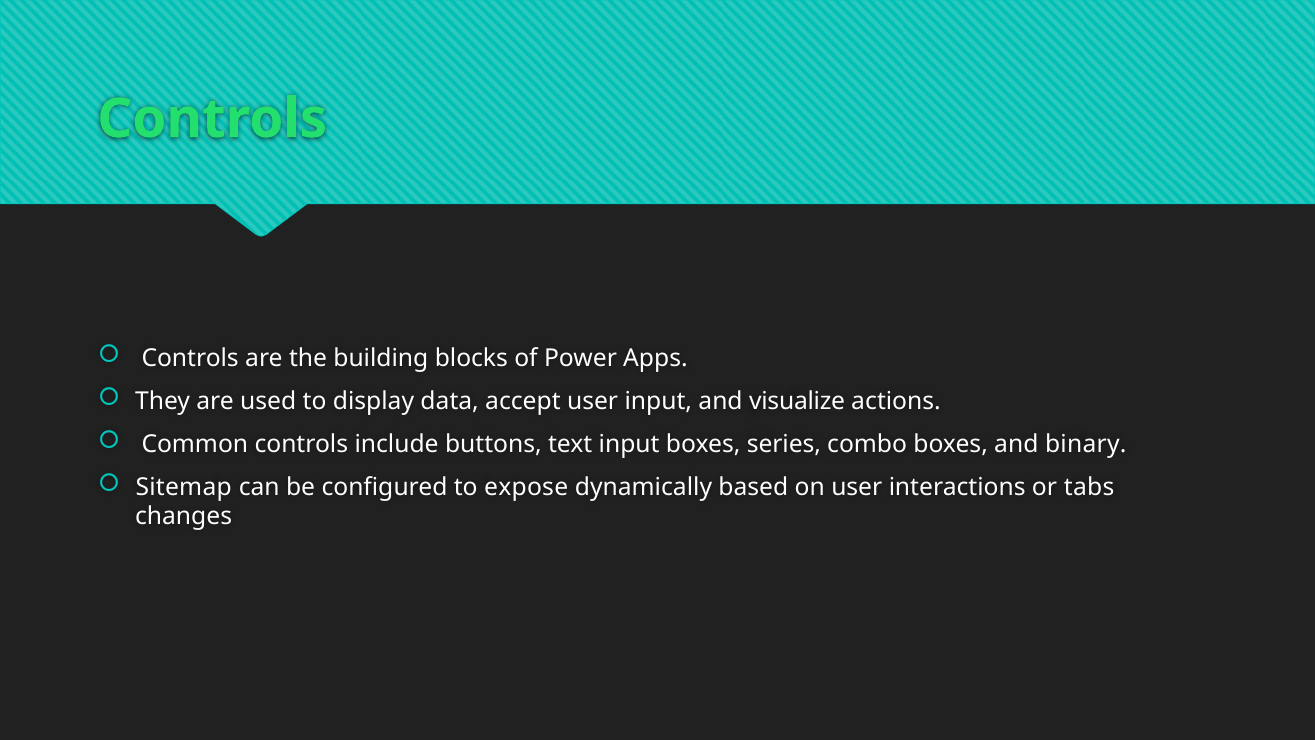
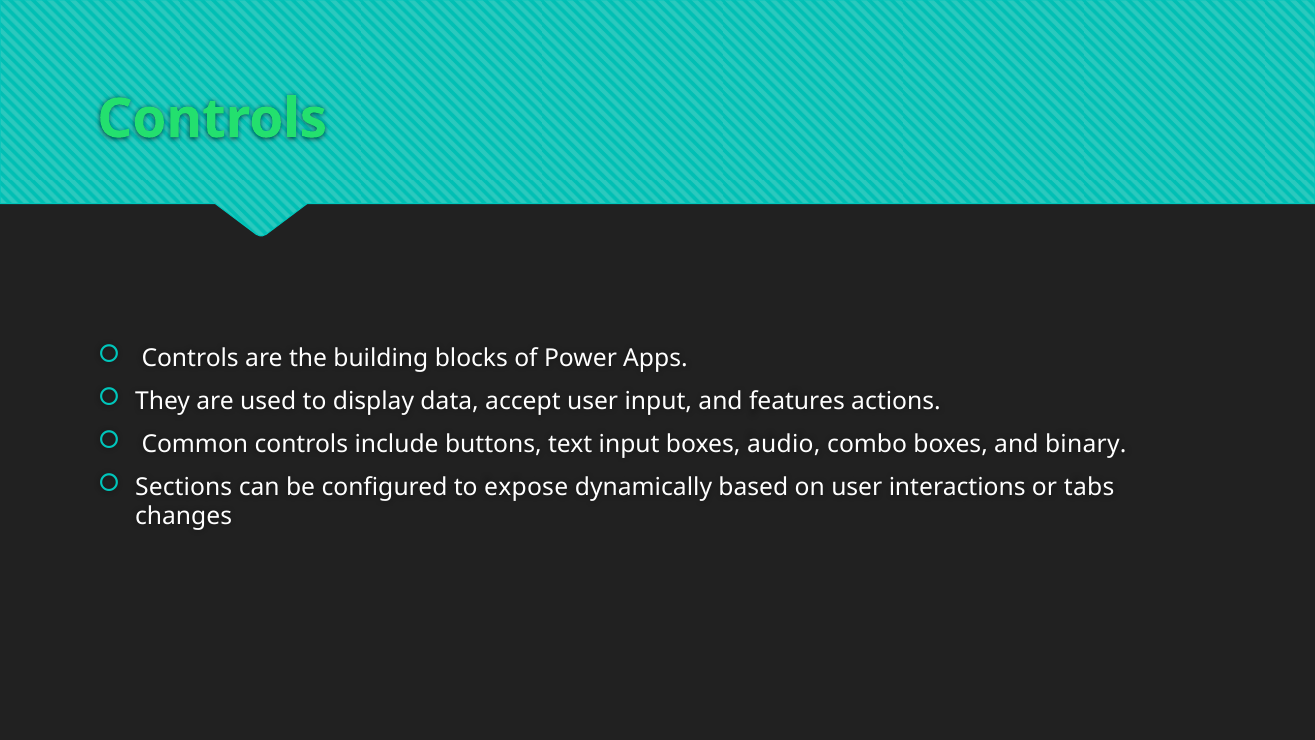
visualize: visualize -> features
series: series -> audio
Sitemap: Sitemap -> Sections
